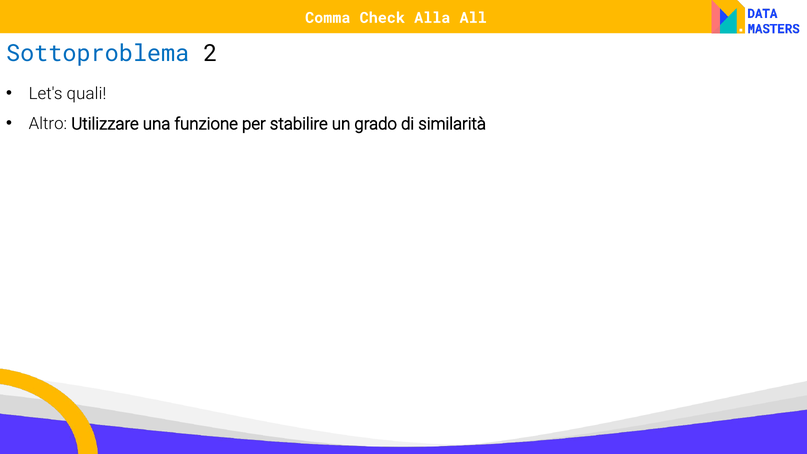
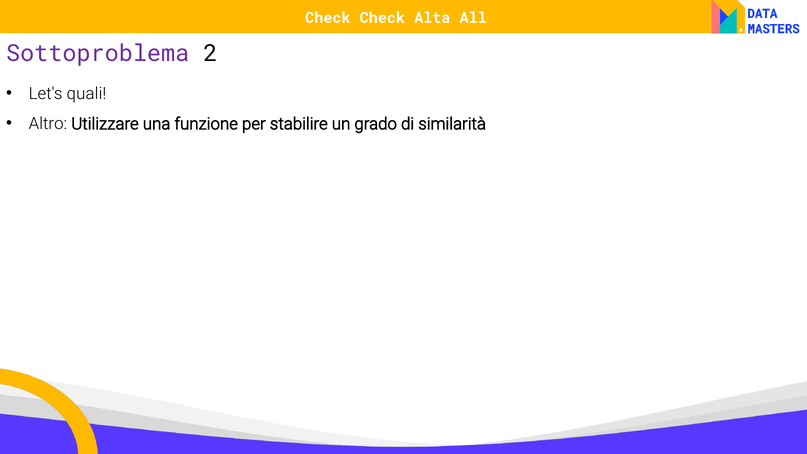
Comma at (328, 18): Comma -> Check
Alla: Alla -> Alta
Sottoproblema colour: blue -> purple
